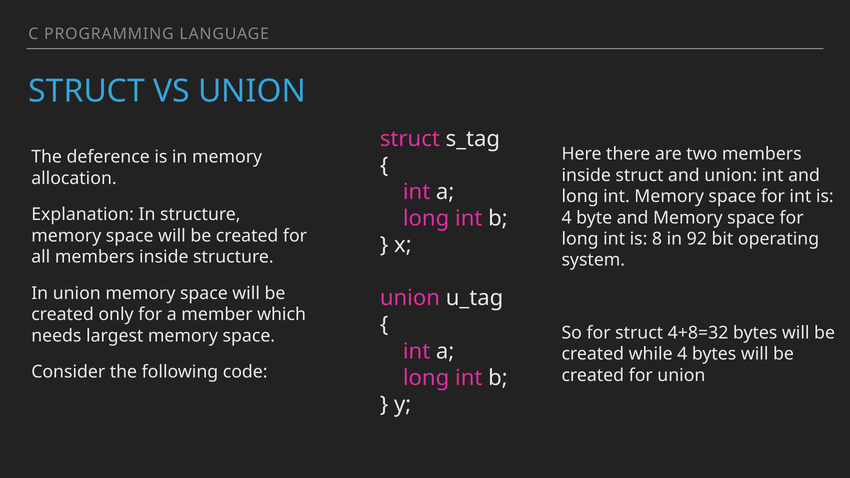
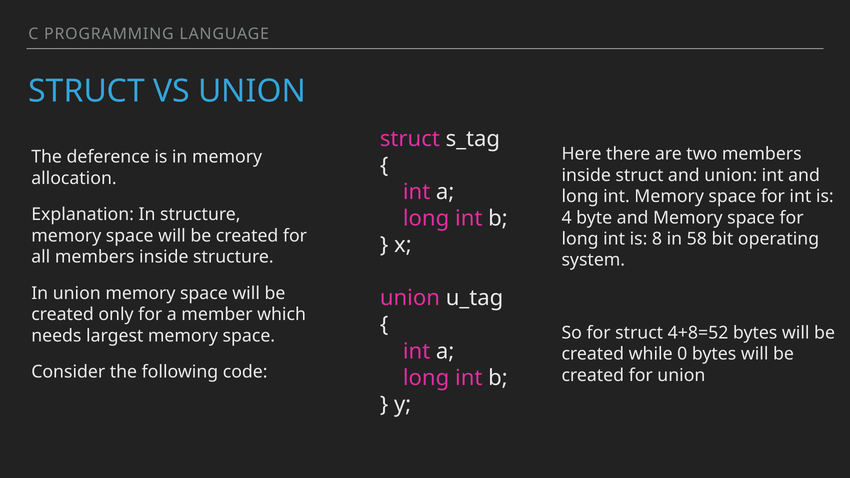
92: 92 -> 58
4+8=32: 4+8=32 -> 4+8=52
while 4: 4 -> 0
